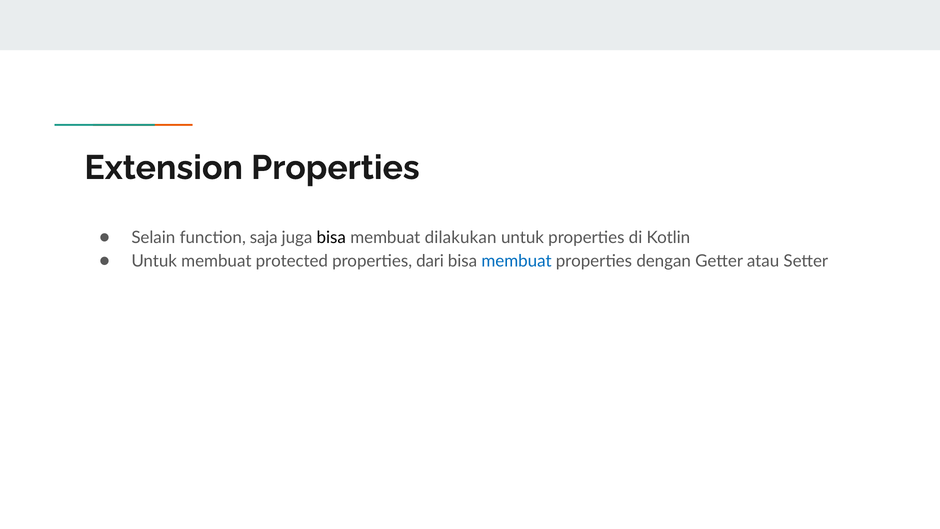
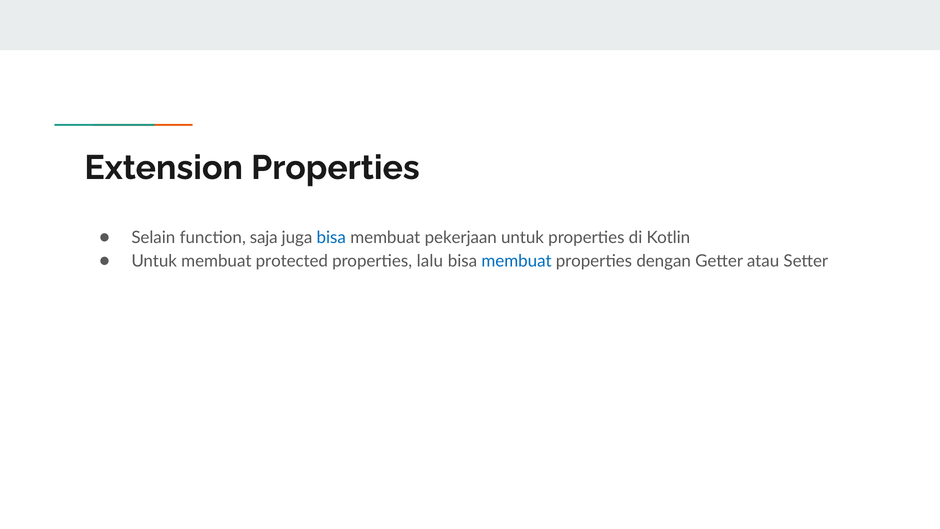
bisa at (331, 238) colour: black -> blue
dilakukan: dilakukan -> pekerjaan
dari: dari -> lalu
